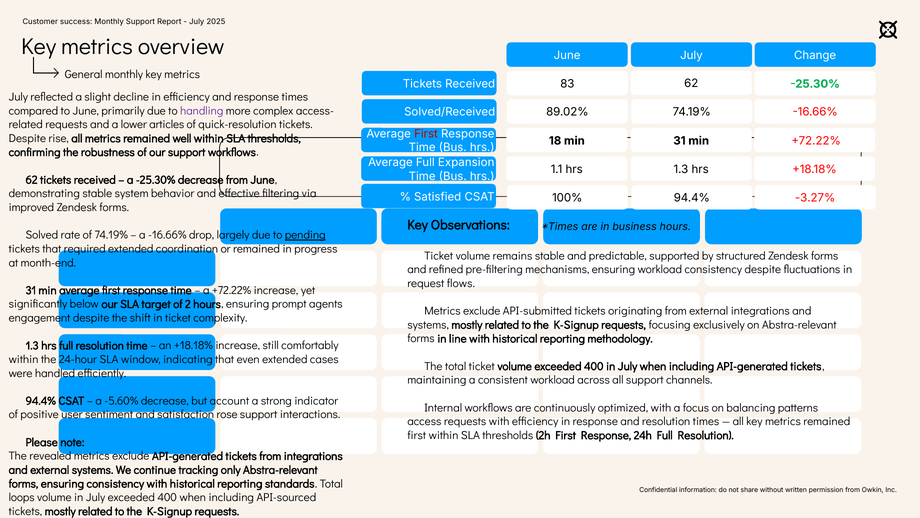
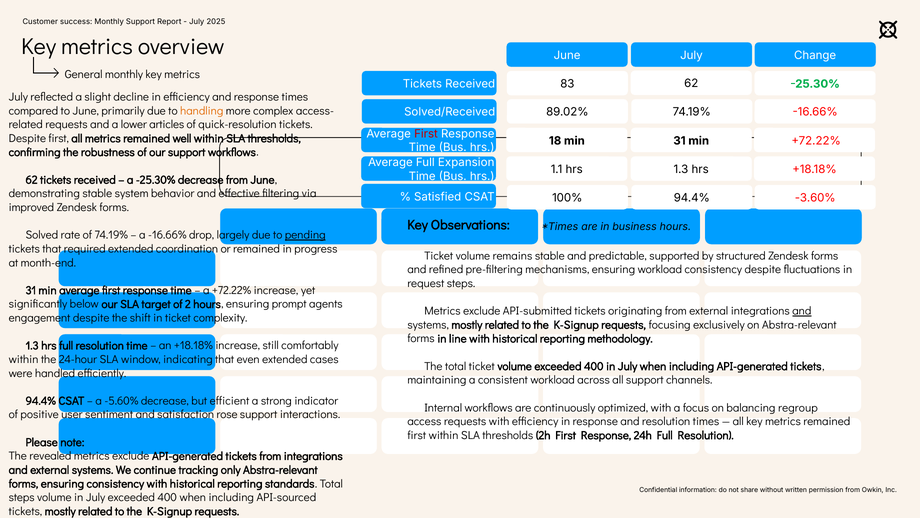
handling colour: purple -> orange
Despite rise: rise -> first
-3.27%: -3.27% -> -3.60%
request flows: flows -> steps
and at (802, 311) underline: none -> present
account: account -> efficient
patterns: patterns -> regroup
loops at (22, 497): loops -> steps
